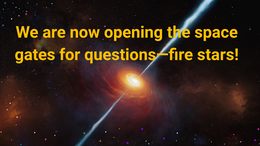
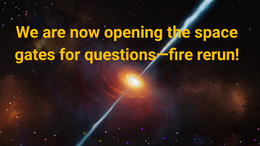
stars: stars -> rerun
